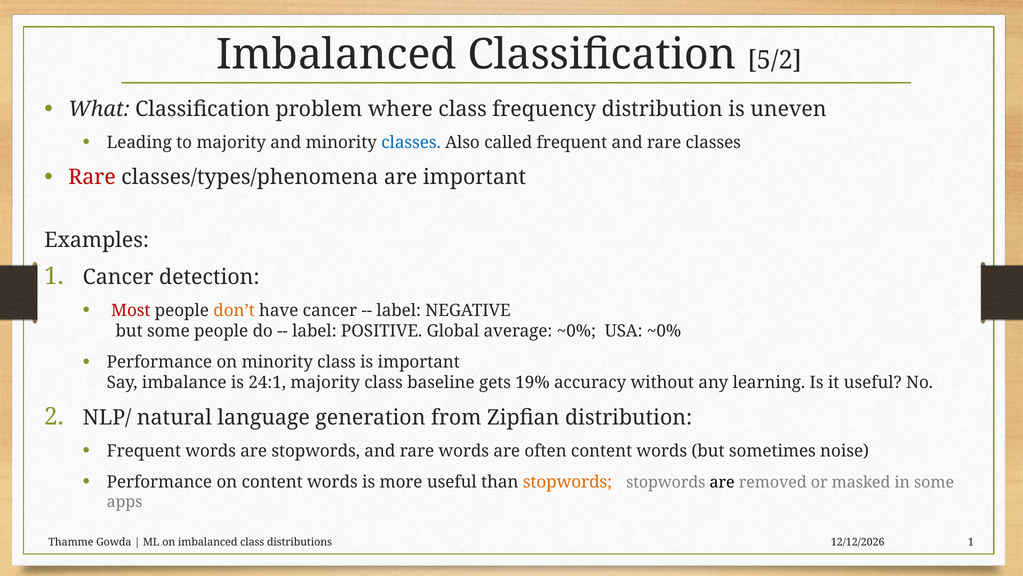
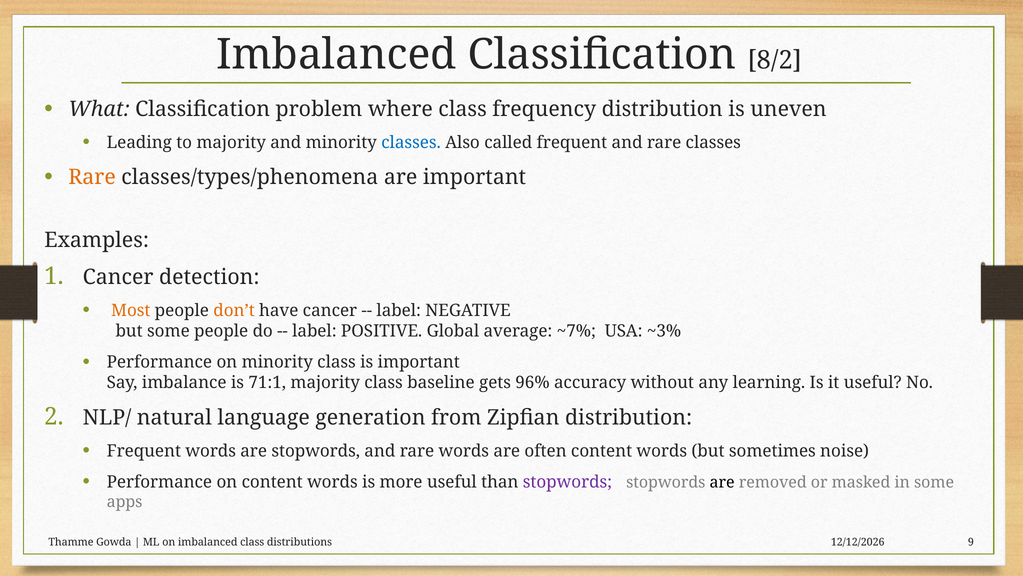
5/2: 5/2 -> 8/2
Rare at (92, 177) colour: red -> orange
Most colour: red -> orange
average ~0%: ~0% -> ~7%
USA ~0%: ~0% -> ~3%
24:1: 24:1 -> 71:1
19%: 19% -> 96%
stopwords at (567, 482) colour: orange -> purple
distributions 1: 1 -> 9
